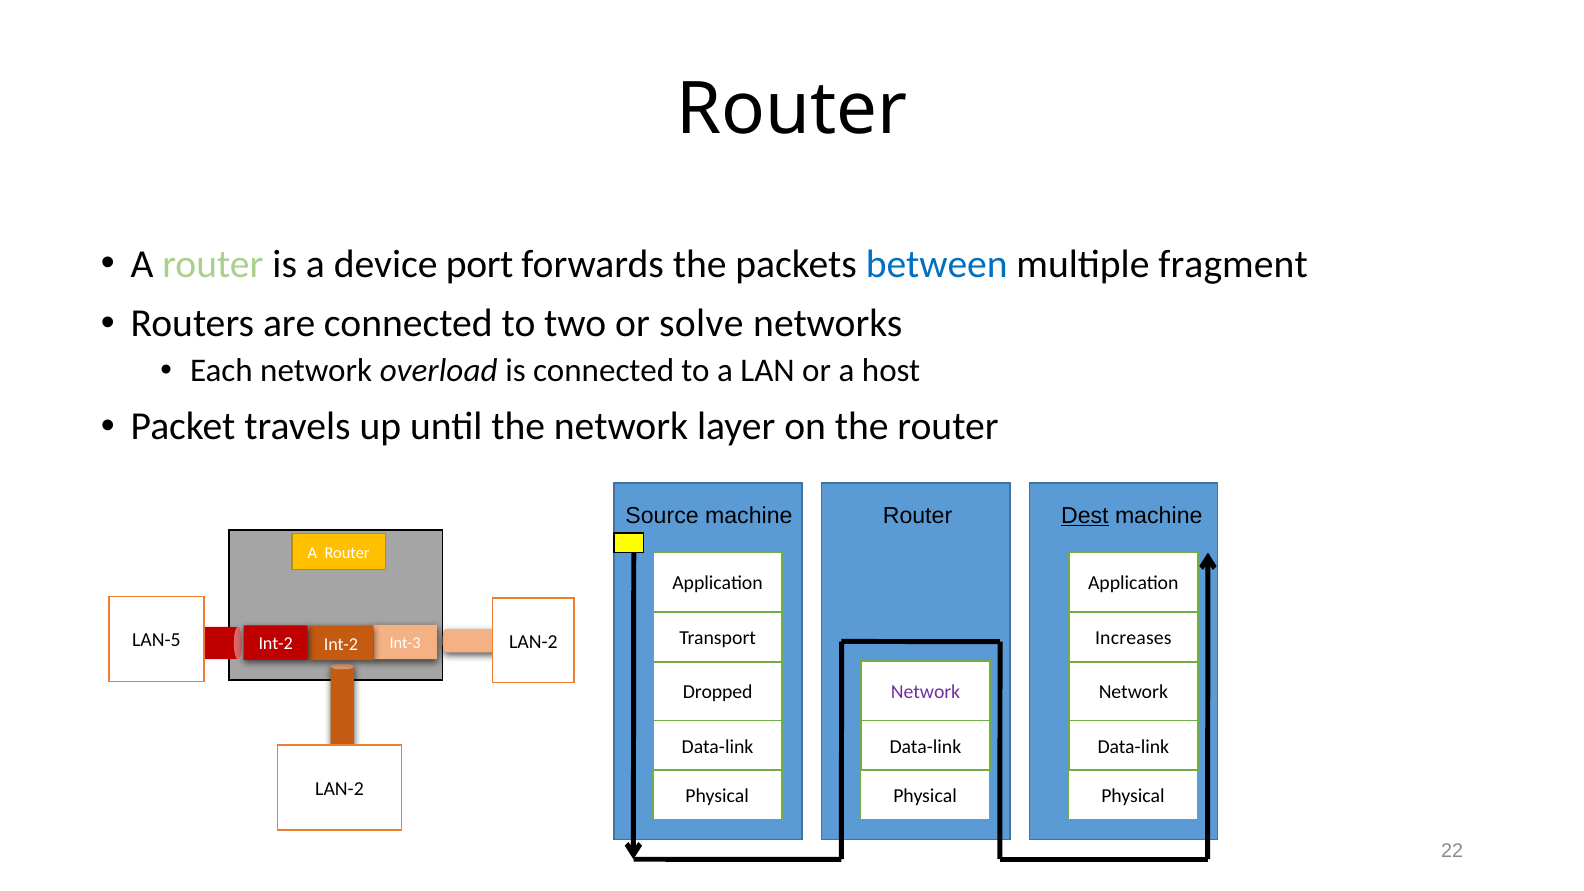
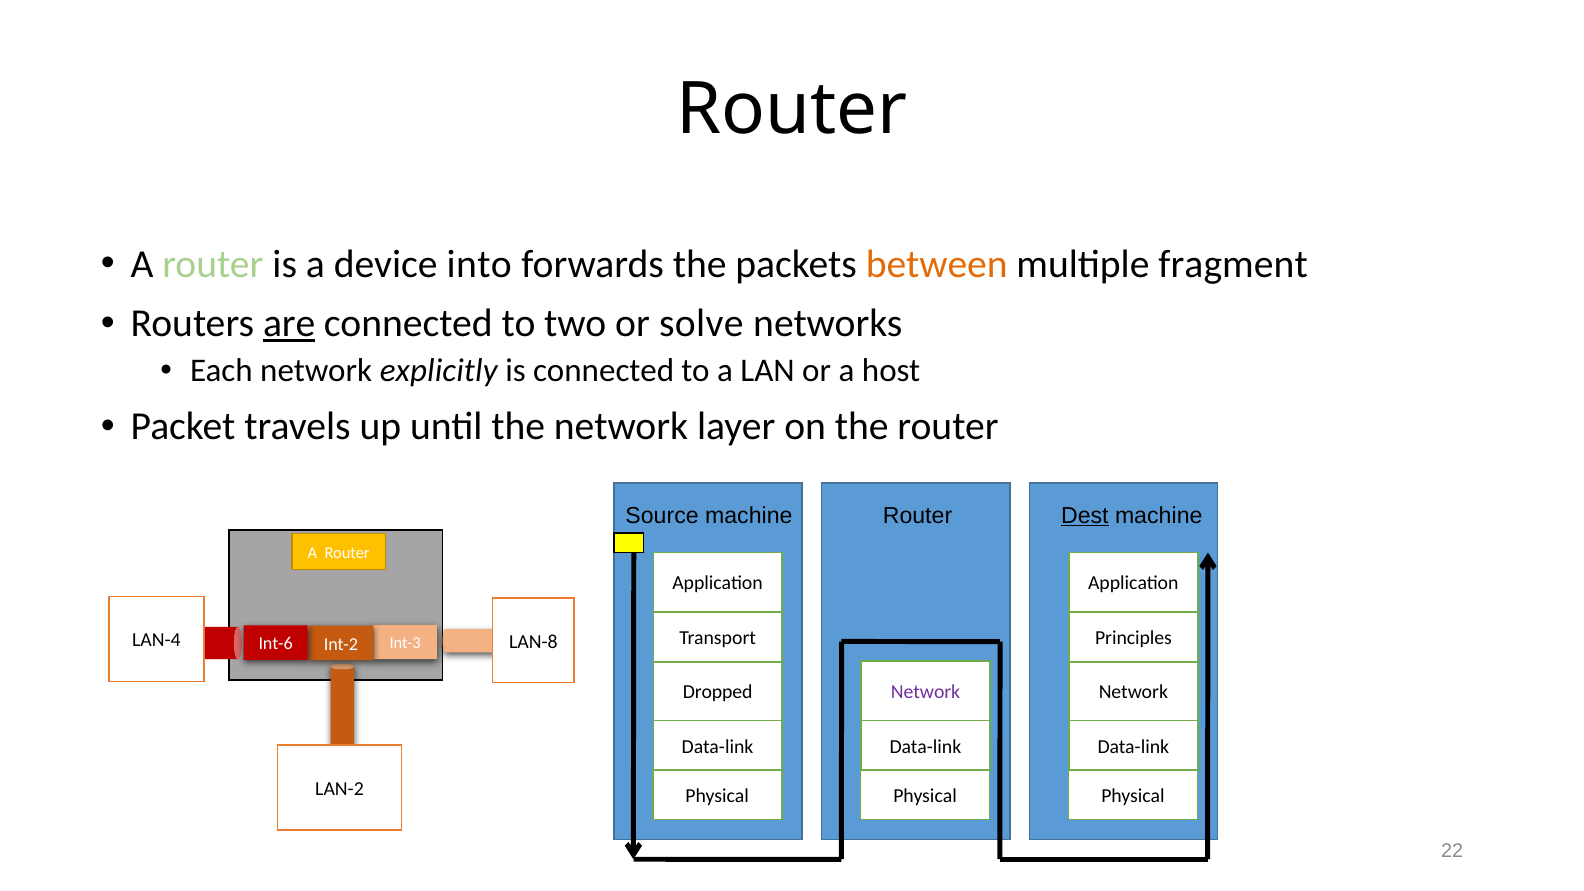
port: port -> into
between colour: blue -> orange
are underline: none -> present
overload: overload -> explicitly
Increases: Increases -> Principles
LAN-5: LAN-5 -> LAN-4
LAN-2 at (533, 642): LAN-2 -> LAN-8
Int-2 at (276, 644): Int-2 -> Int-6
